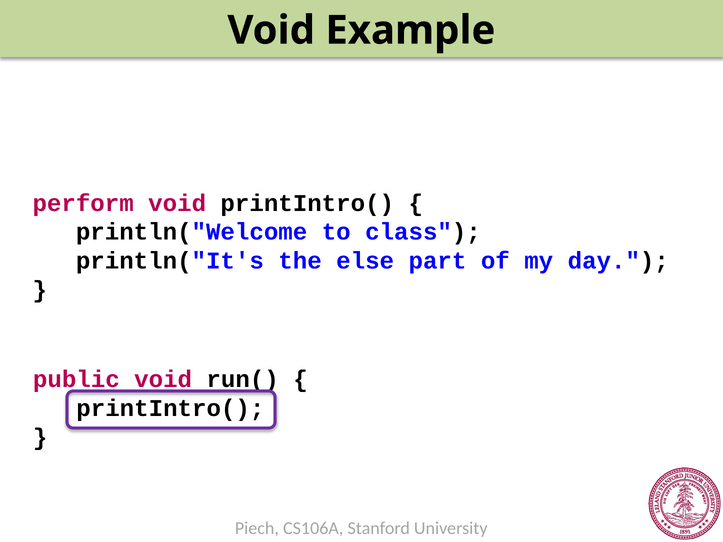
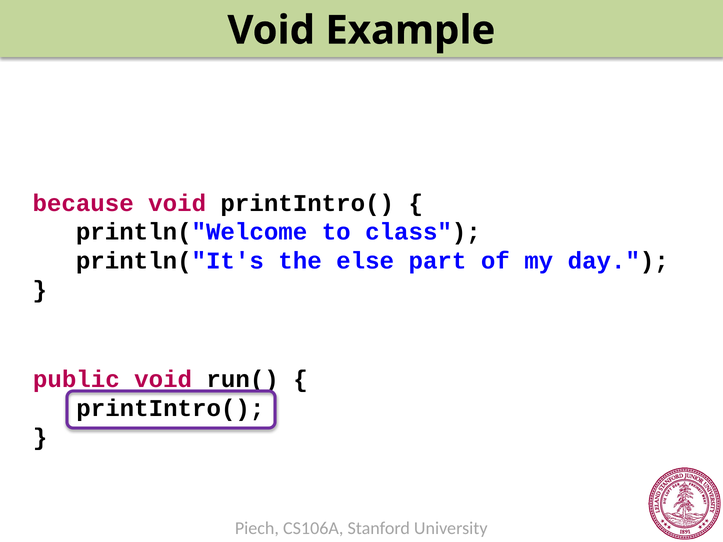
perform: perform -> because
